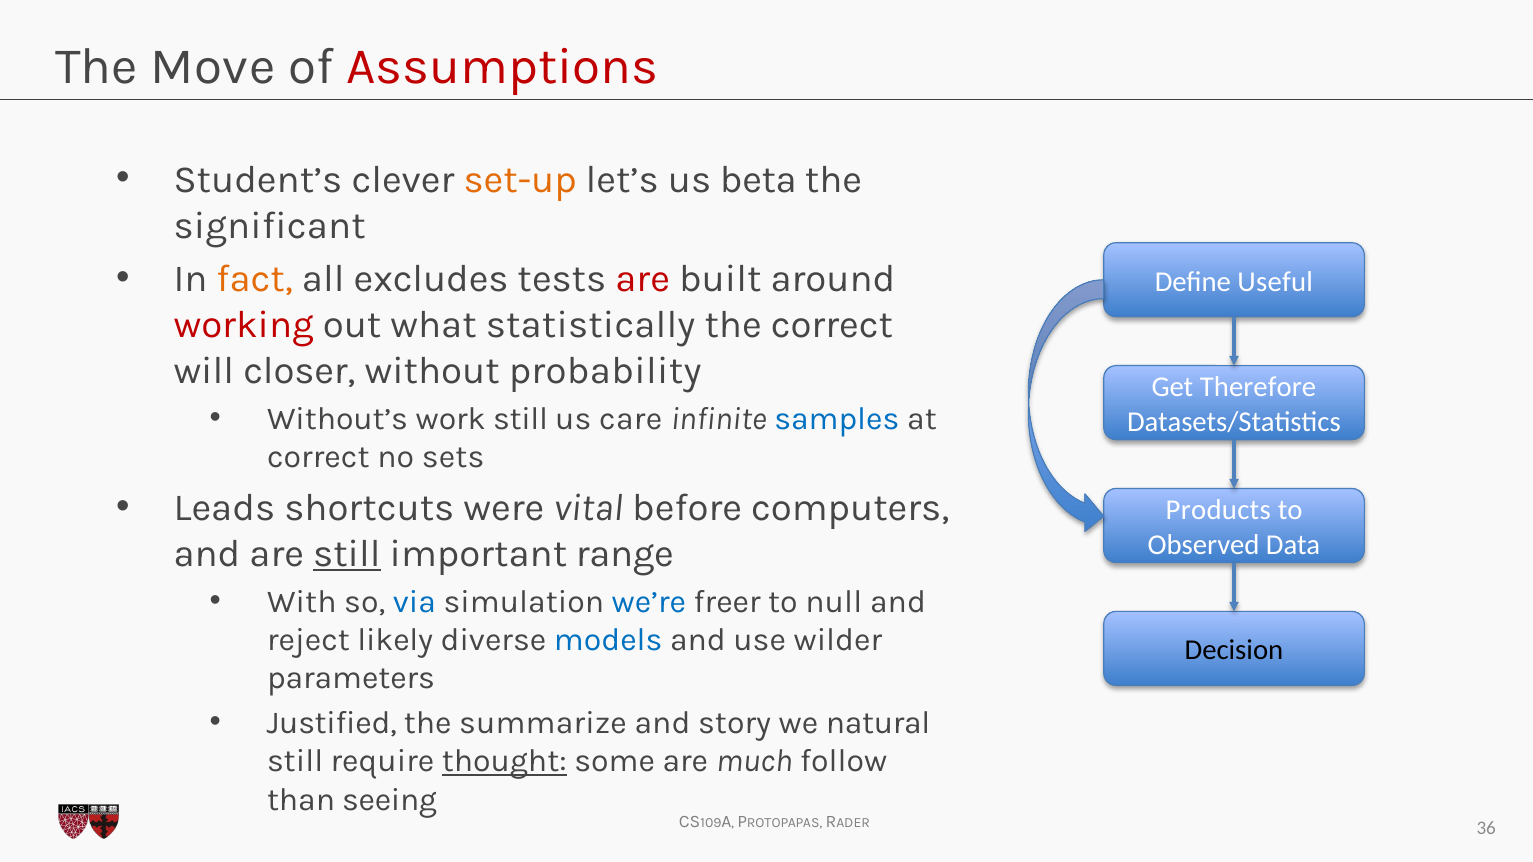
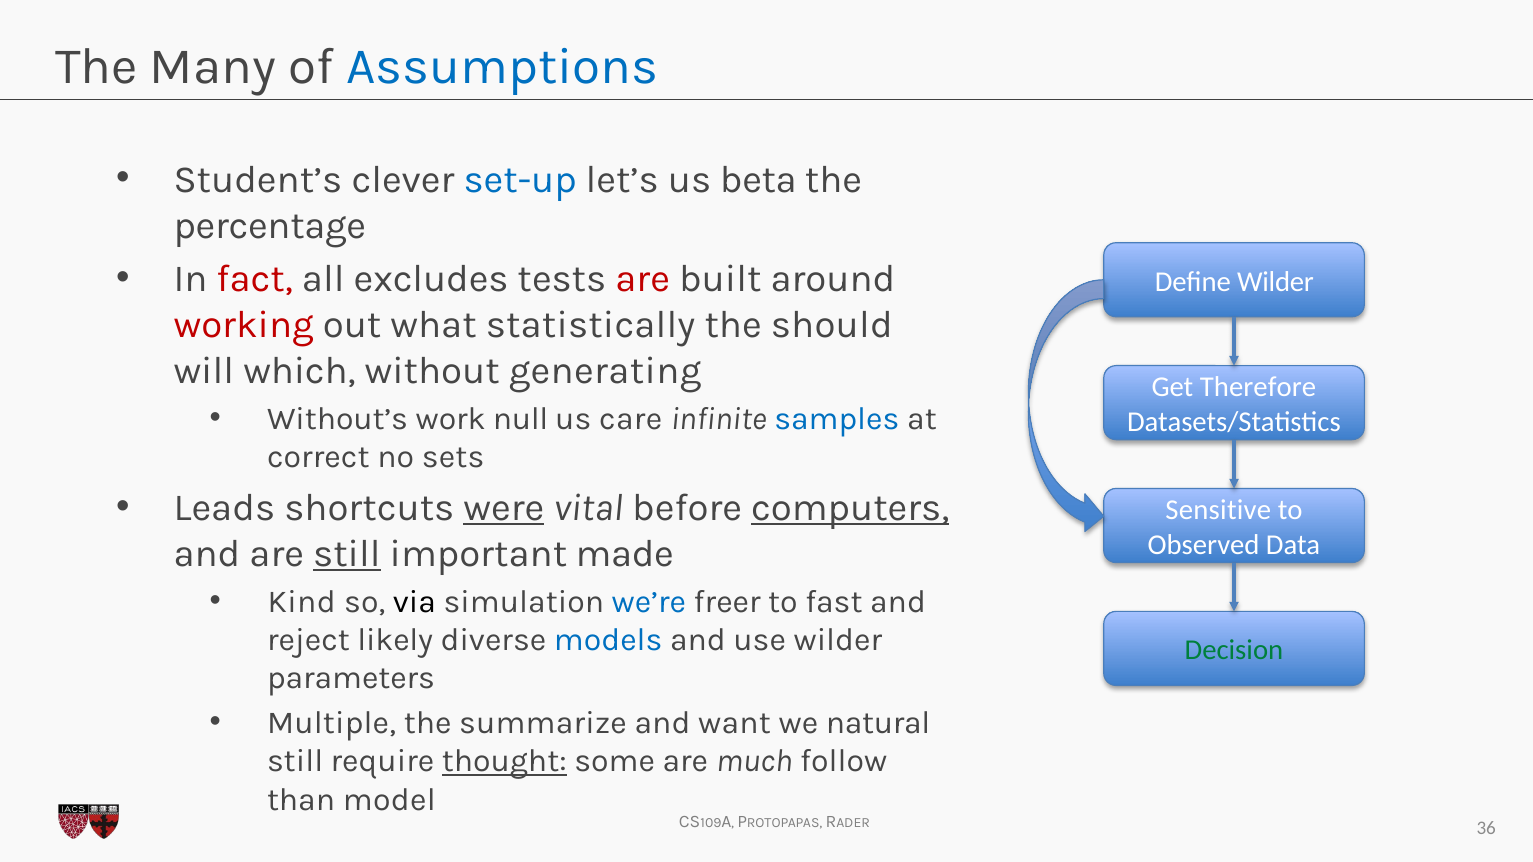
Move: Move -> Many
Assumptions colour: red -> blue
set-up colour: orange -> blue
significant: significant -> percentage
fact colour: orange -> red
Define Useful: Useful -> Wilder
the correct: correct -> should
closer: closer -> which
probability: probability -> generating
work still: still -> null
were underline: none -> present
computers underline: none -> present
Products: Products -> Sensitive
range: range -> made
With: With -> Kind
via colour: blue -> black
null: null -> fast
Decision colour: black -> green
Justified: Justified -> Multiple
story: story -> want
seeing: seeing -> model
